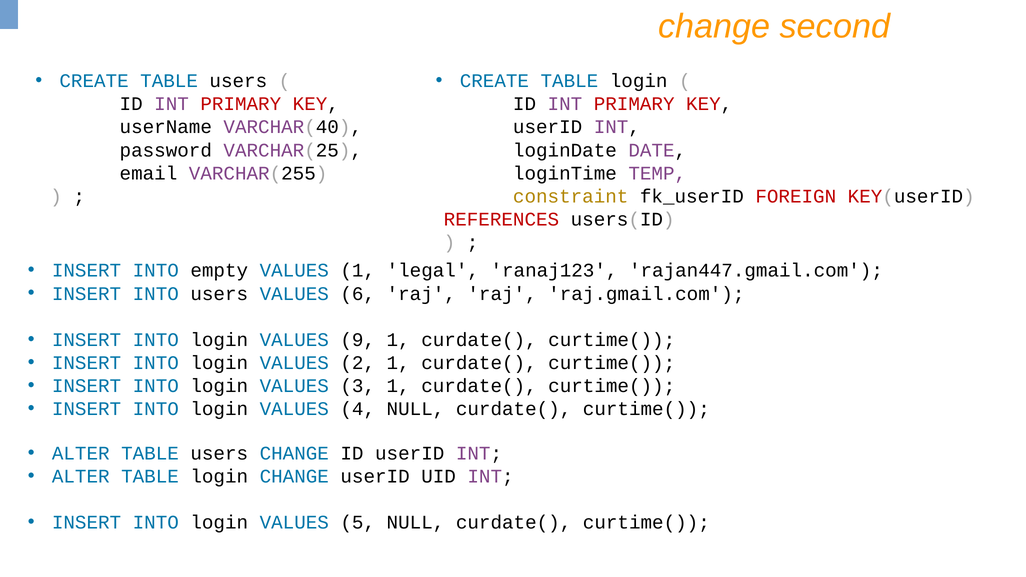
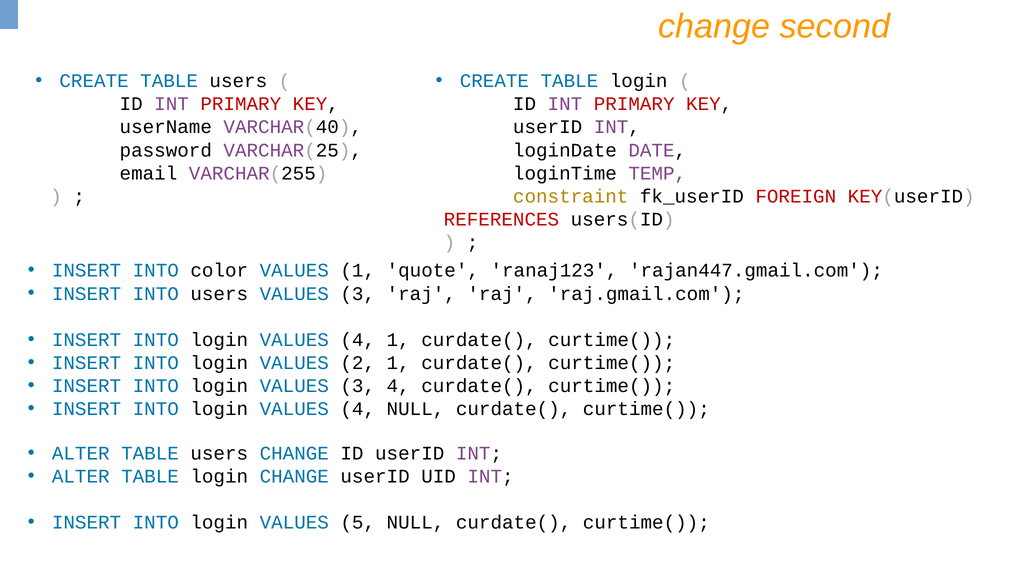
empty: empty -> color
legal: legal -> quote
users VALUES 6: 6 -> 3
9 at (358, 340): 9 -> 4
3 1: 1 -> 4
